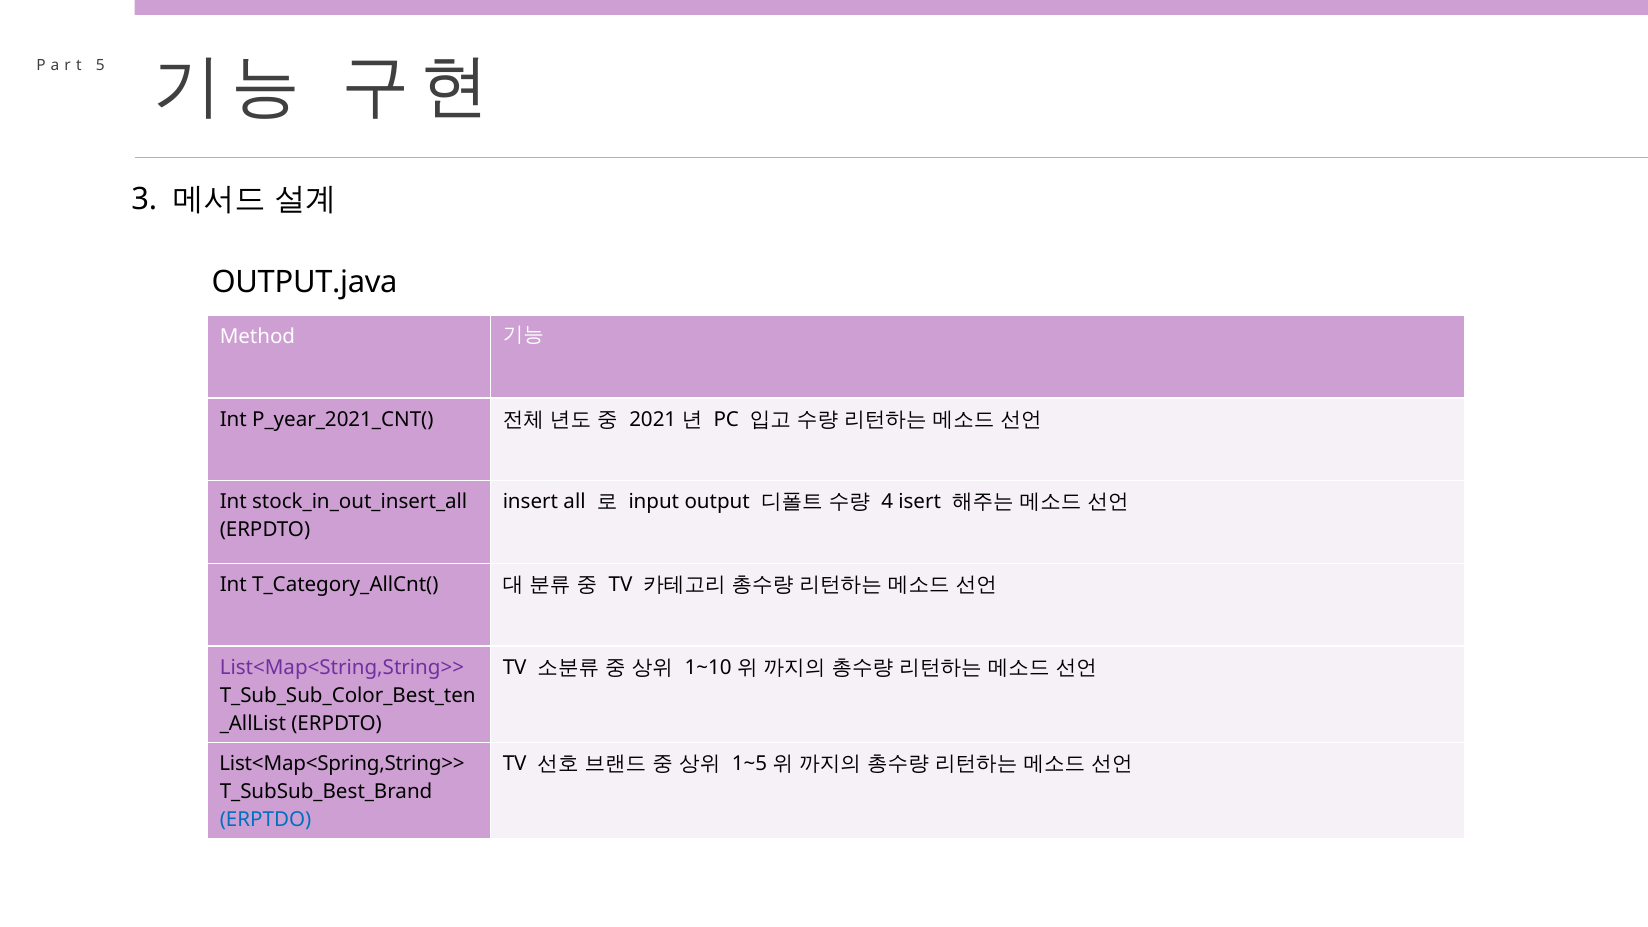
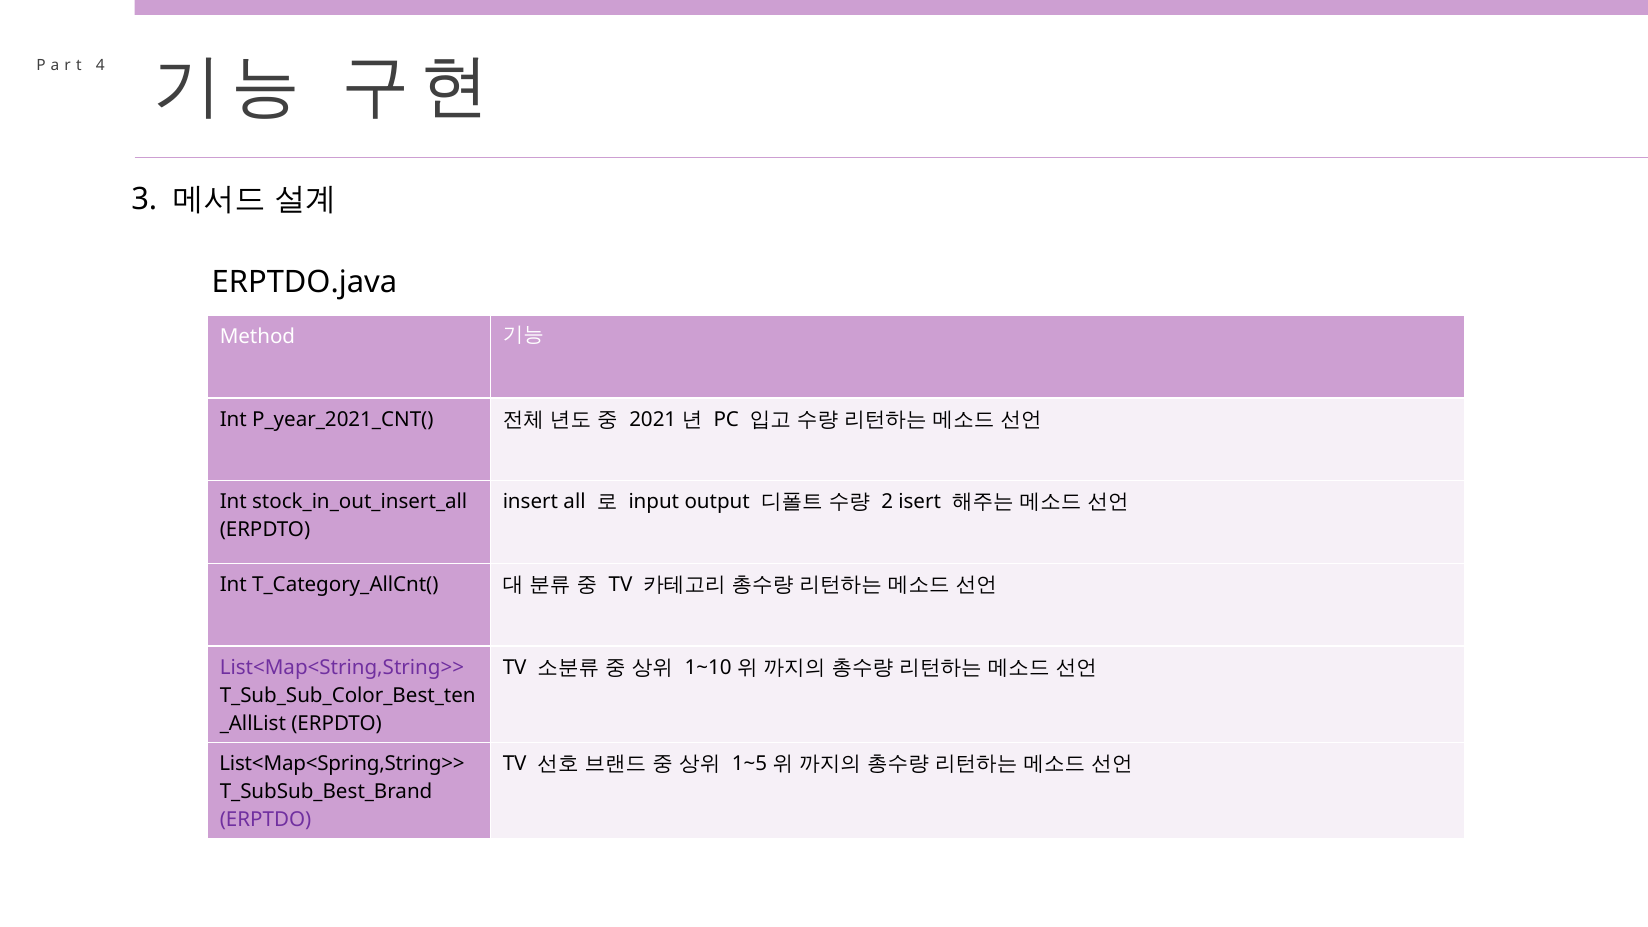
5: 5 -> 4
OUTPUT.java: OUTPUT.java -> ERPTDO.java
4: 4 -> 2
ERPTDO colour: blue -> purple
